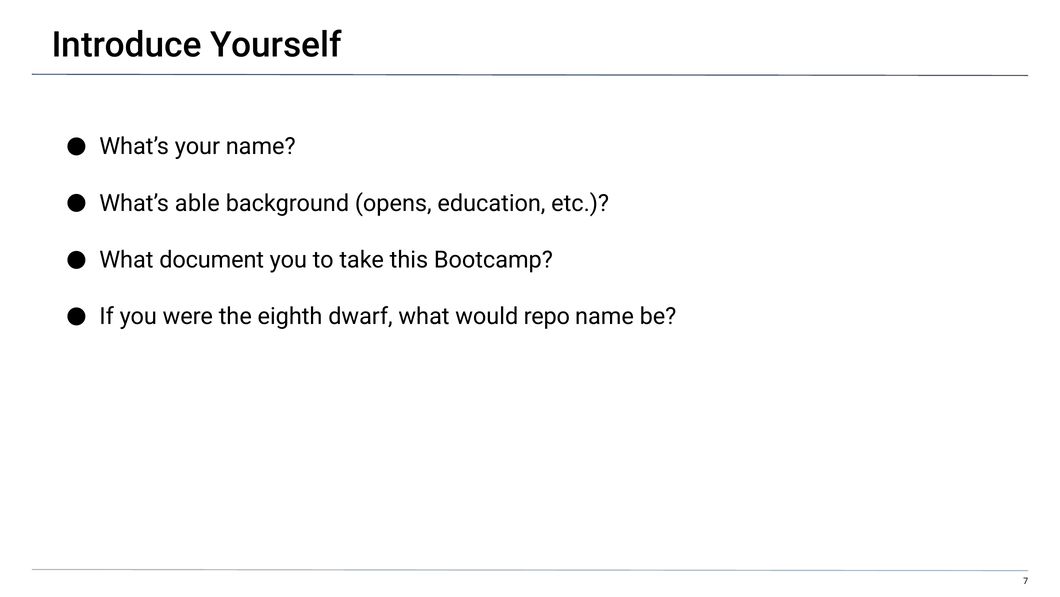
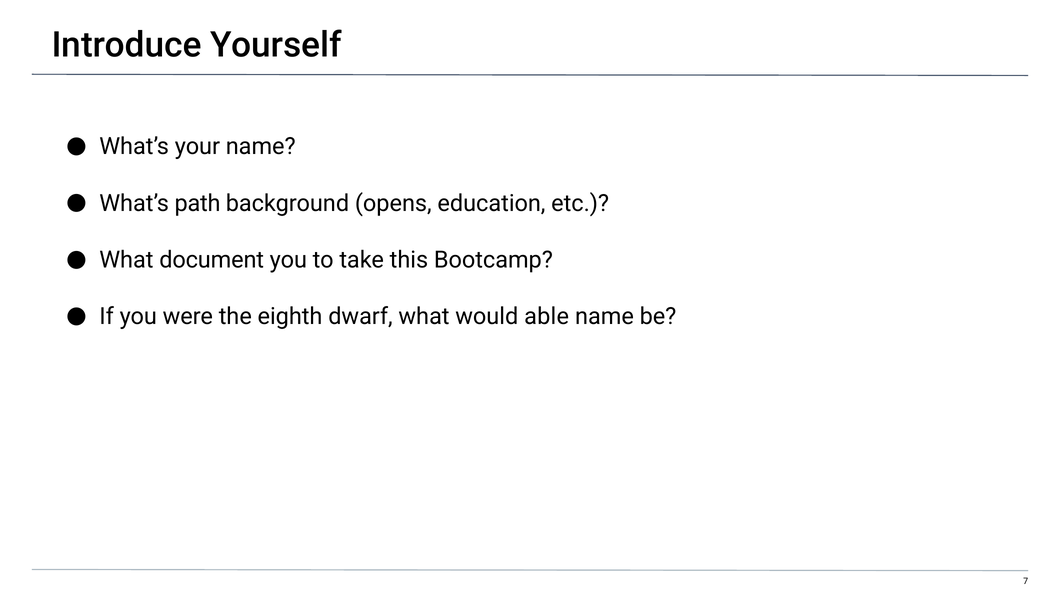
able: able -> path
repo: repo -> able
